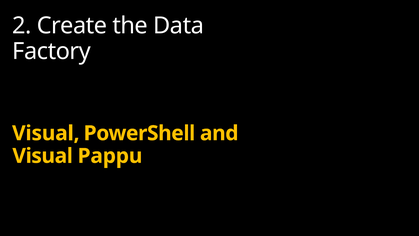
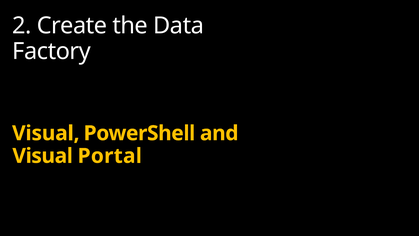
Pappu: Pappu -> Portal
